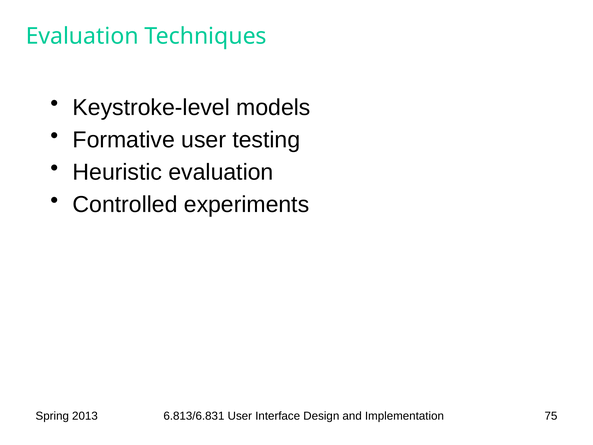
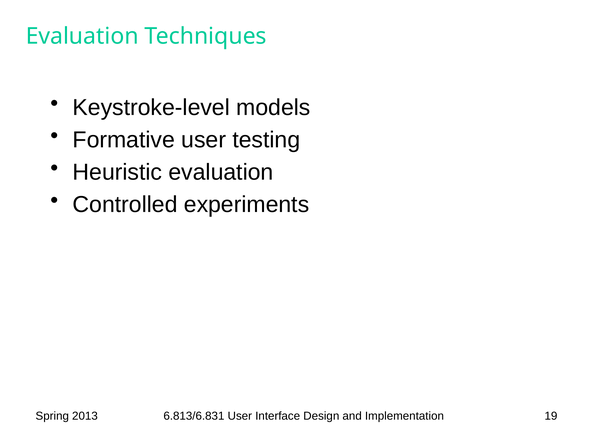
75: 75 -> 19
